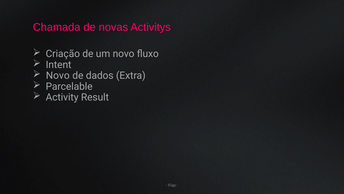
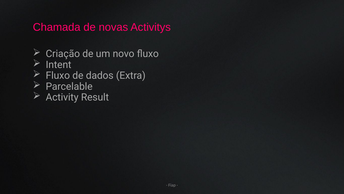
Novo at (58, 75): Novo -> Fluxo
